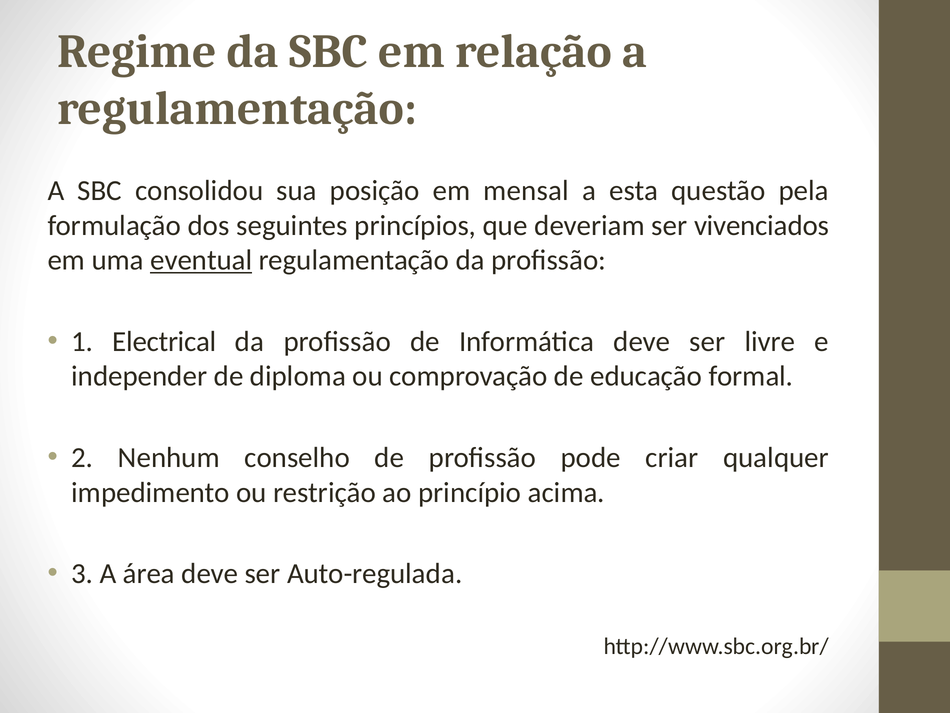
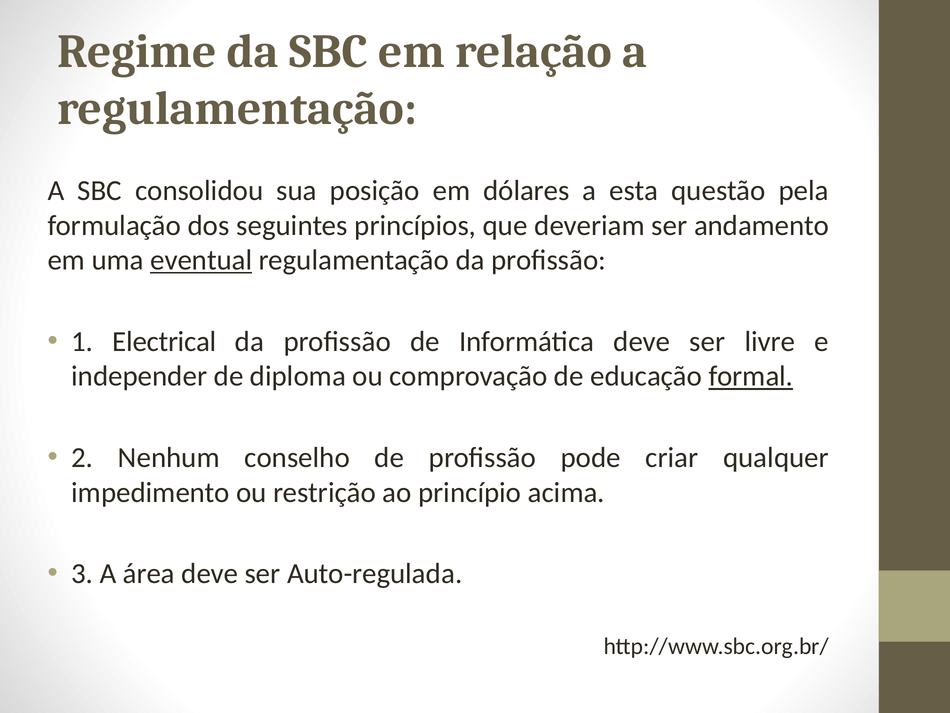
mensal: mensal -> dólares
vivenciados: vivenciados -> andamento
formal underline: none -> present
